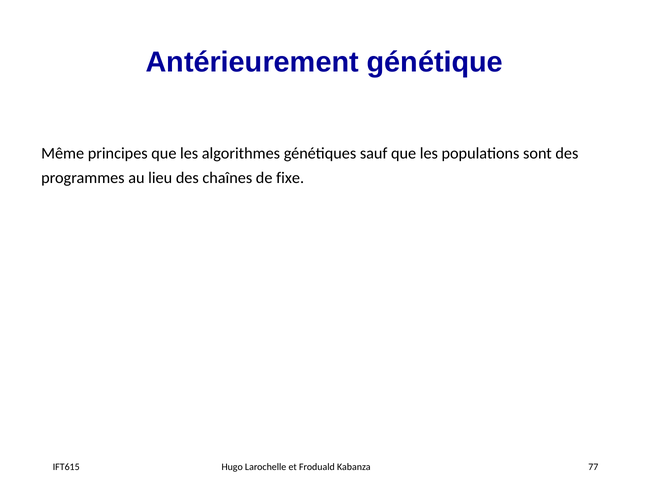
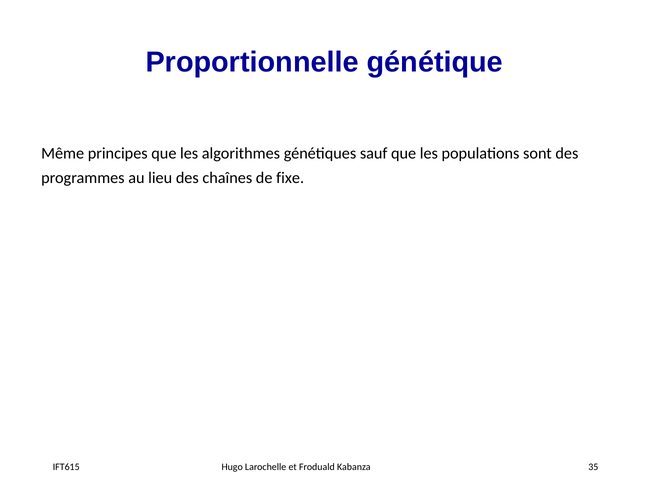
Antérieurement: Antérieurement -> Proportionnelle
77: 77 -> 35
